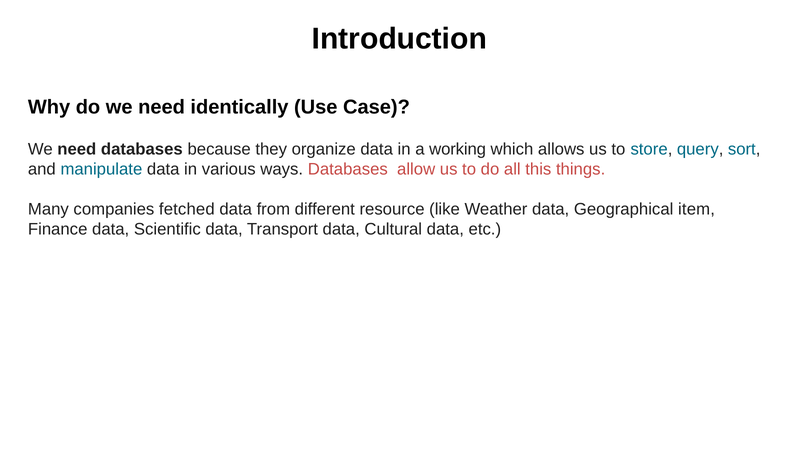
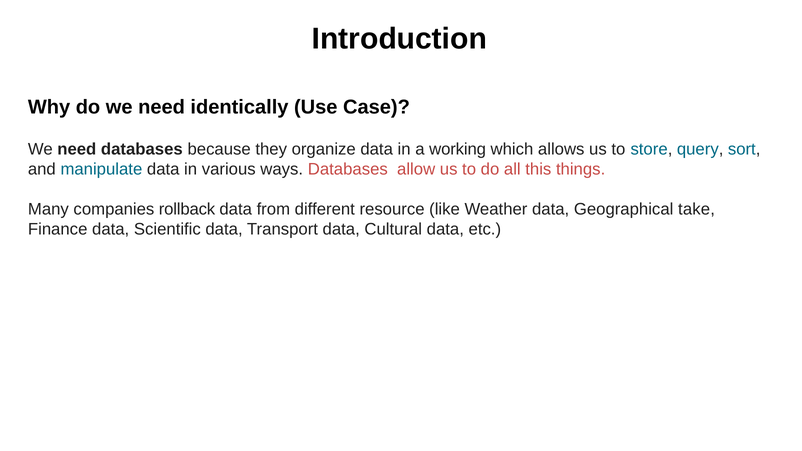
fetched: fetched -> rollback
item: item -> take
